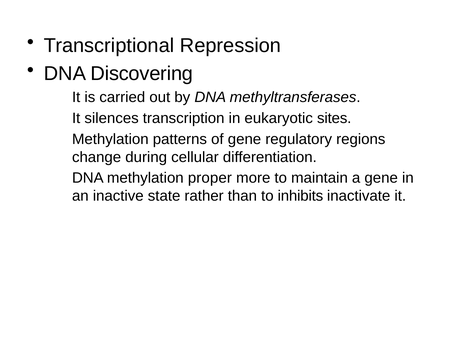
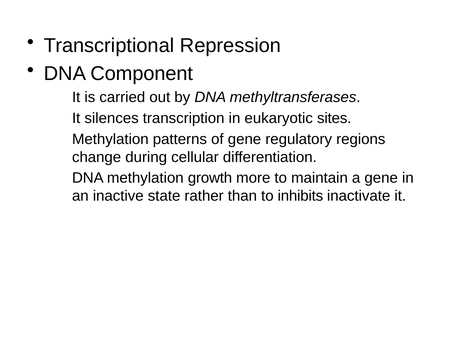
Discovering: Discovering -> Component
proper: proper -> growth
